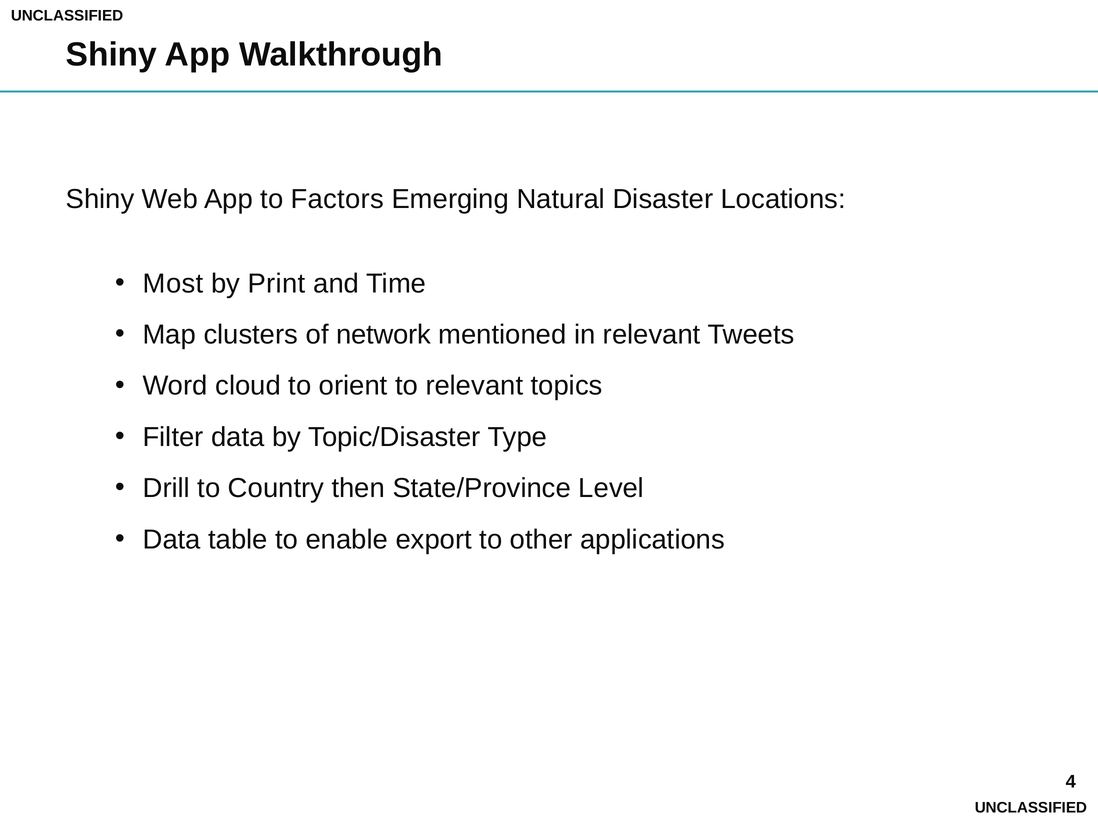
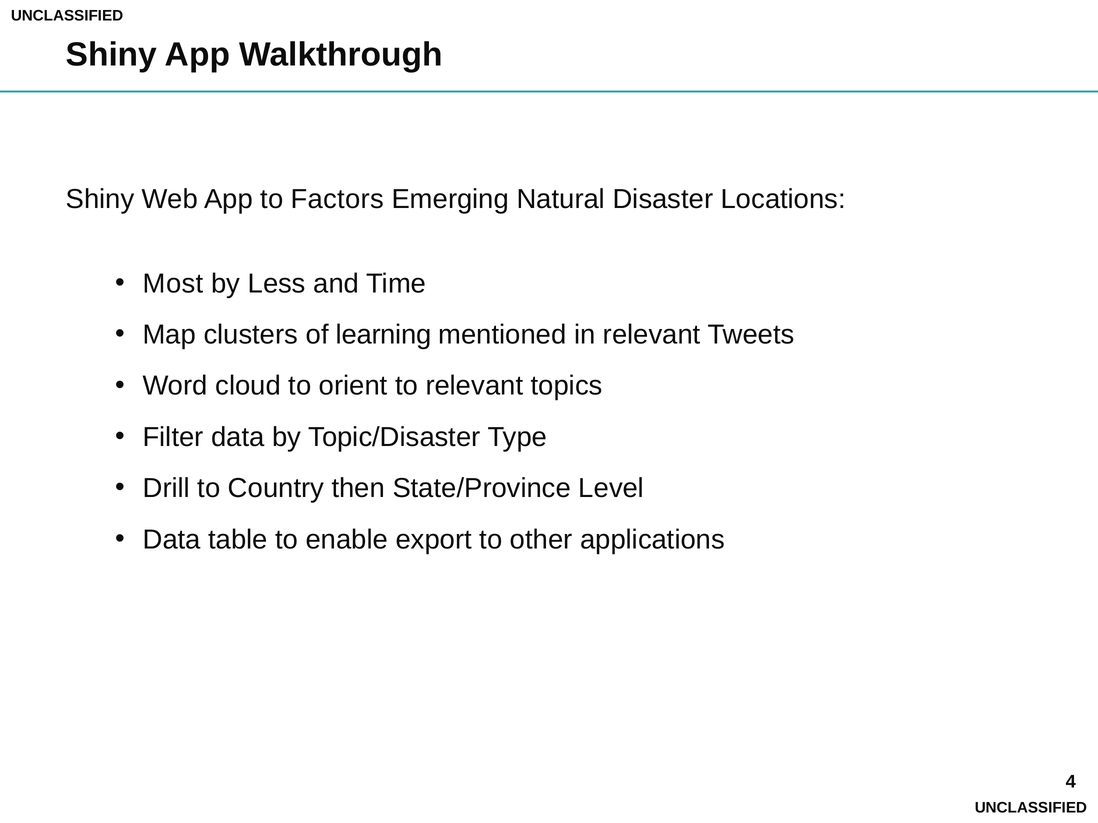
Print: Print -> Less
network: network -> learning
